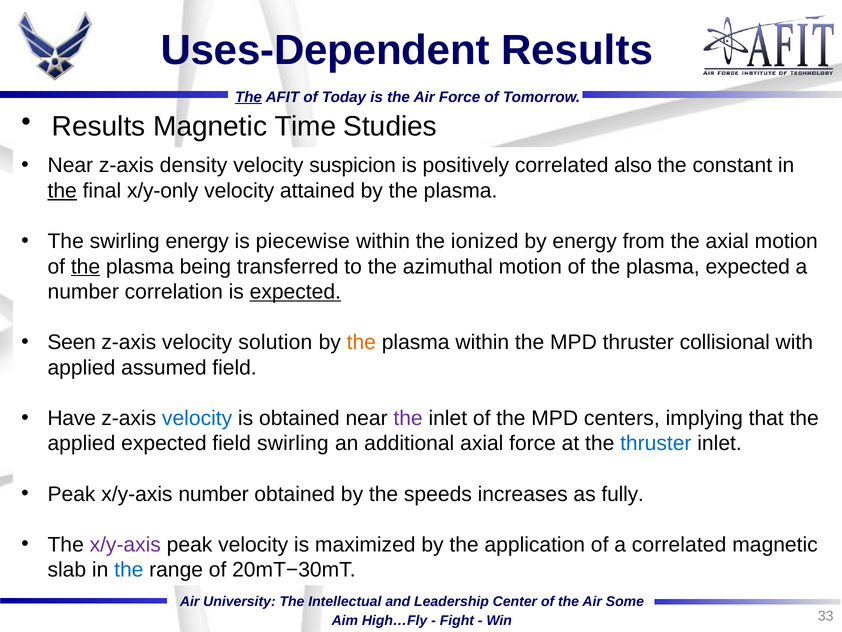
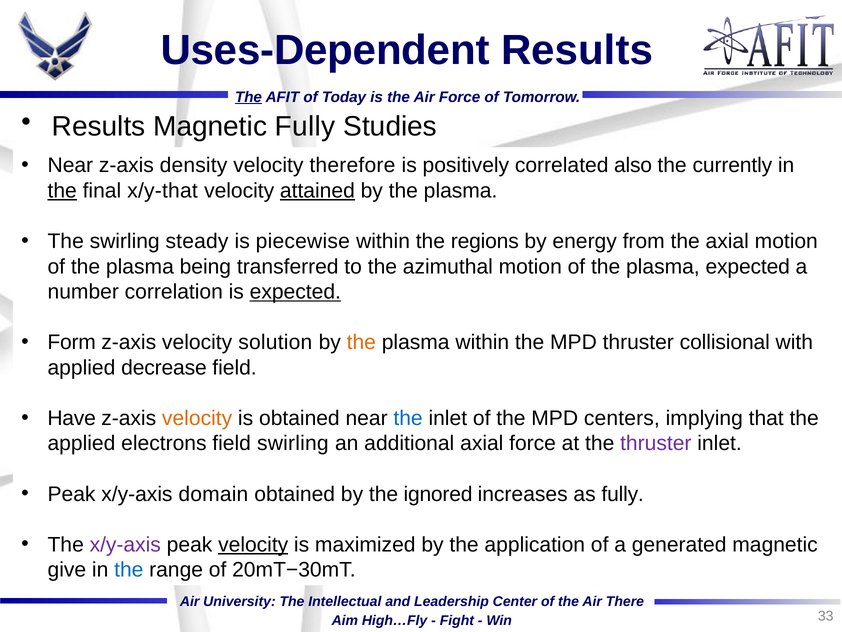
Magnetic Time: Time -> Fully
suspicion: suspicion -> therefore
constant: constant -> currently
x/y-only: x/y-only -> x/y-that
attained underline: none -> present
swirling energy: energy -> steady
ionized: ionized -> regions
the at (85, 266) underline: present -> none
Seen: Seen -> Form
assumed: assumed -> decrease
velocity at (197, 418) colour: blue -> orange
the at (408, 418) colour: purple -> blue
applied expected: expected -> electrons
thruster at (656, 443) colour: blue -> purple
x/y-axis number: number -> domain
speeds: speeds -> ignored
velocity at (253, 544) underline: none -> present
a correlated: correlated -> generated
slab: slab -> give
Some: Some -> There
